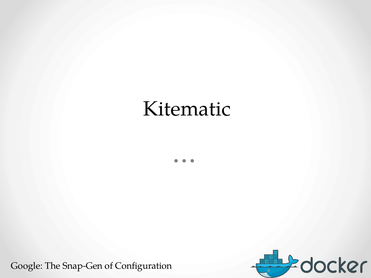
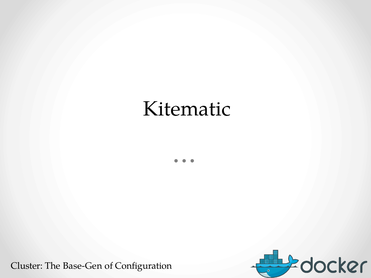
Google: Google -> Cluster
Snap-Gen: Snap-Gen -> Base-Gen
